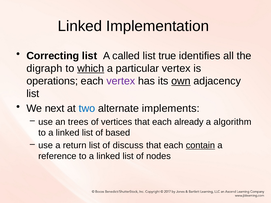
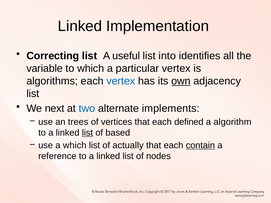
called: called -> useful
true: true -> into
digraph: digraph -> variable
which at (91, 68) underline: present -> none
operations: operations -> algorithms
vertex at (121, 81) colour: purple -> blue
already: already -> defined
list at (87, 133) underline: none -> present
a return: return -> which
discuss: discuss -> actually
